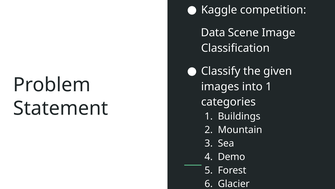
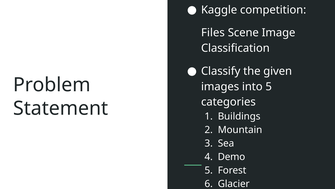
Data: Data -> Files
into 1: 1 -> 5
